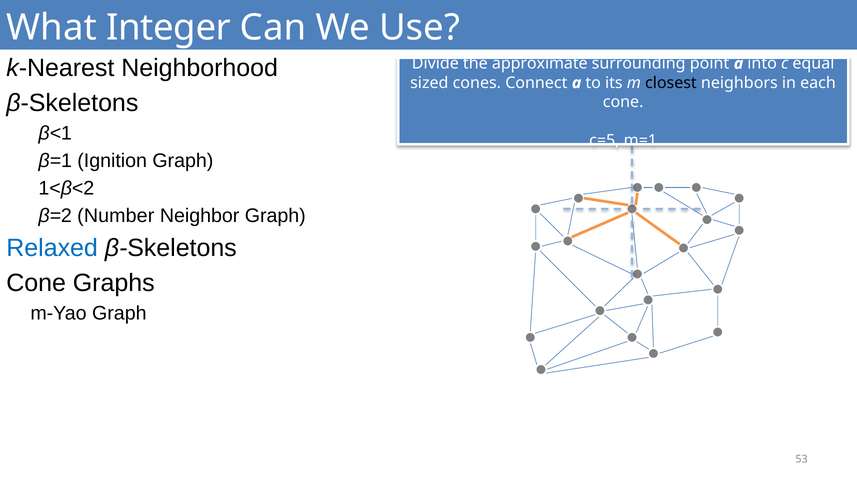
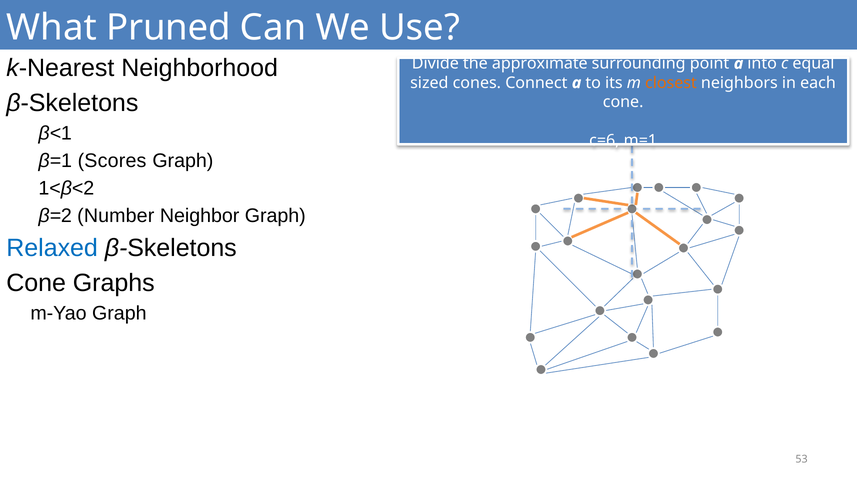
Integer: Integer -> Pruned
closest colour: black -> orange
c=5: c=5 -> c=6
Ignition: Ignition -> Scores
